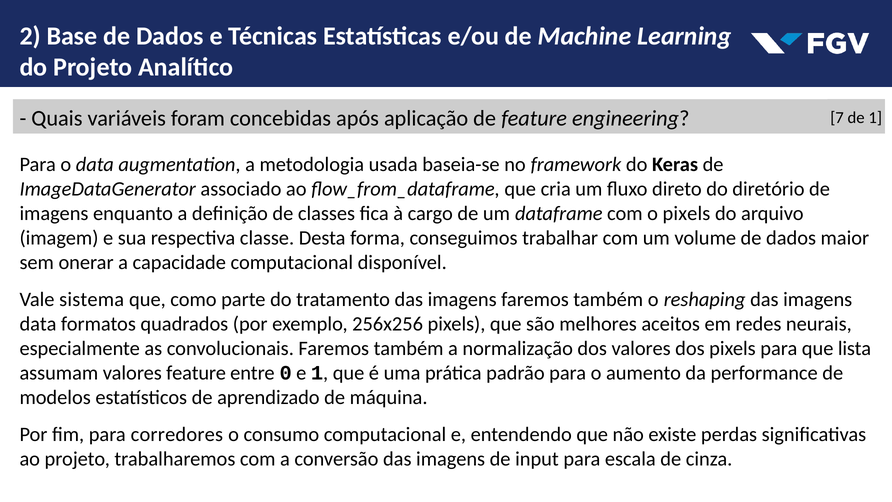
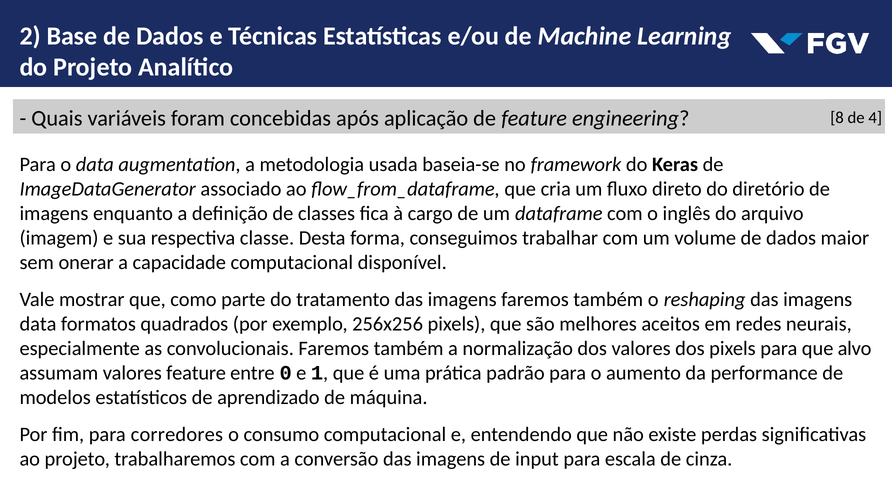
7: 7 -> 8
de 1: 1 -> 4
o pixels: pixels -> inglês
sistema: sistema -> mostrar
lista: lista -> alvo
